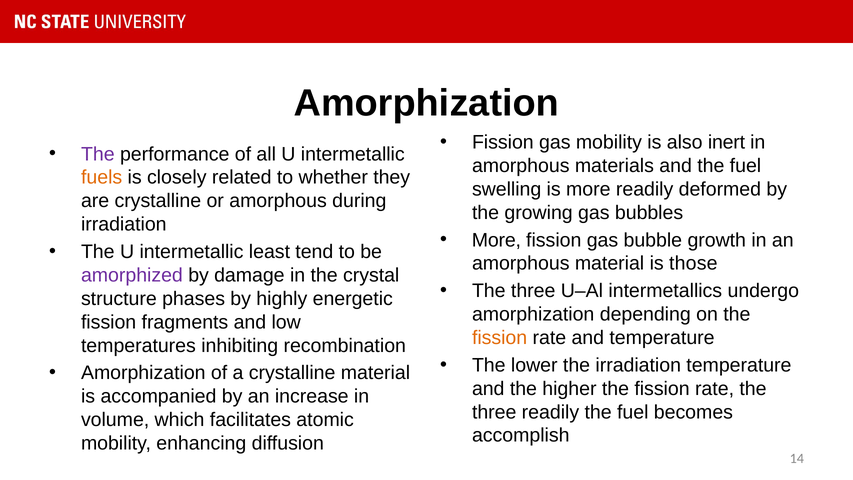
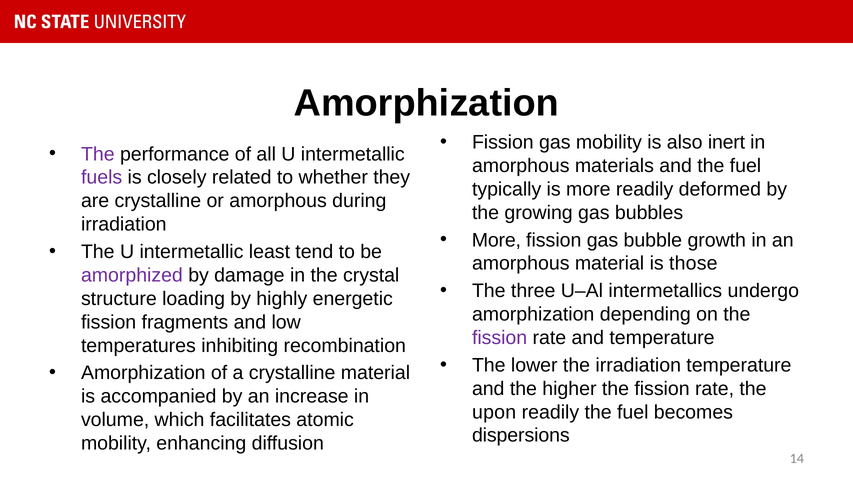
fuels colour: orange -> purple
swelling: swelling -> typically
phases: phases -> loading
fission at (500, 338) colour: orange -> purple
three at (494, 412): three -> upon
accomplish: accomplish -> dispersions
